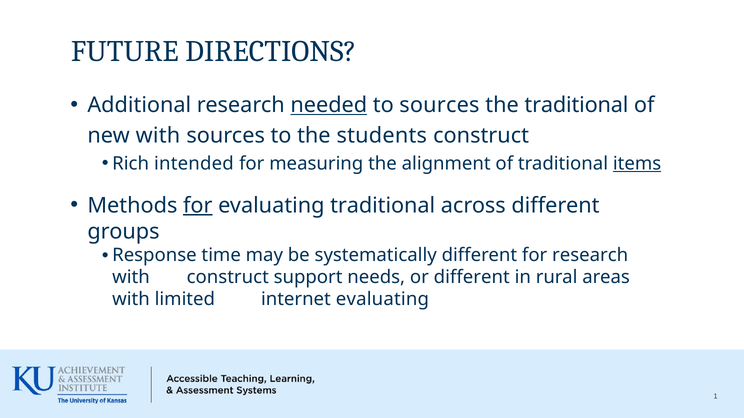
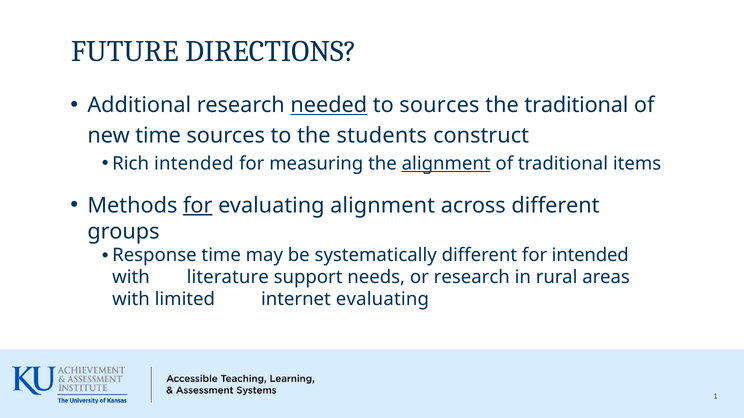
new with: with -> time
alignment at (446, 164) underline: none -> present
items underline: present -> none
evaluating traditional: traditional -> alignment
for research: research -> intended
with construct: construct -> literature
or different: different -> research
